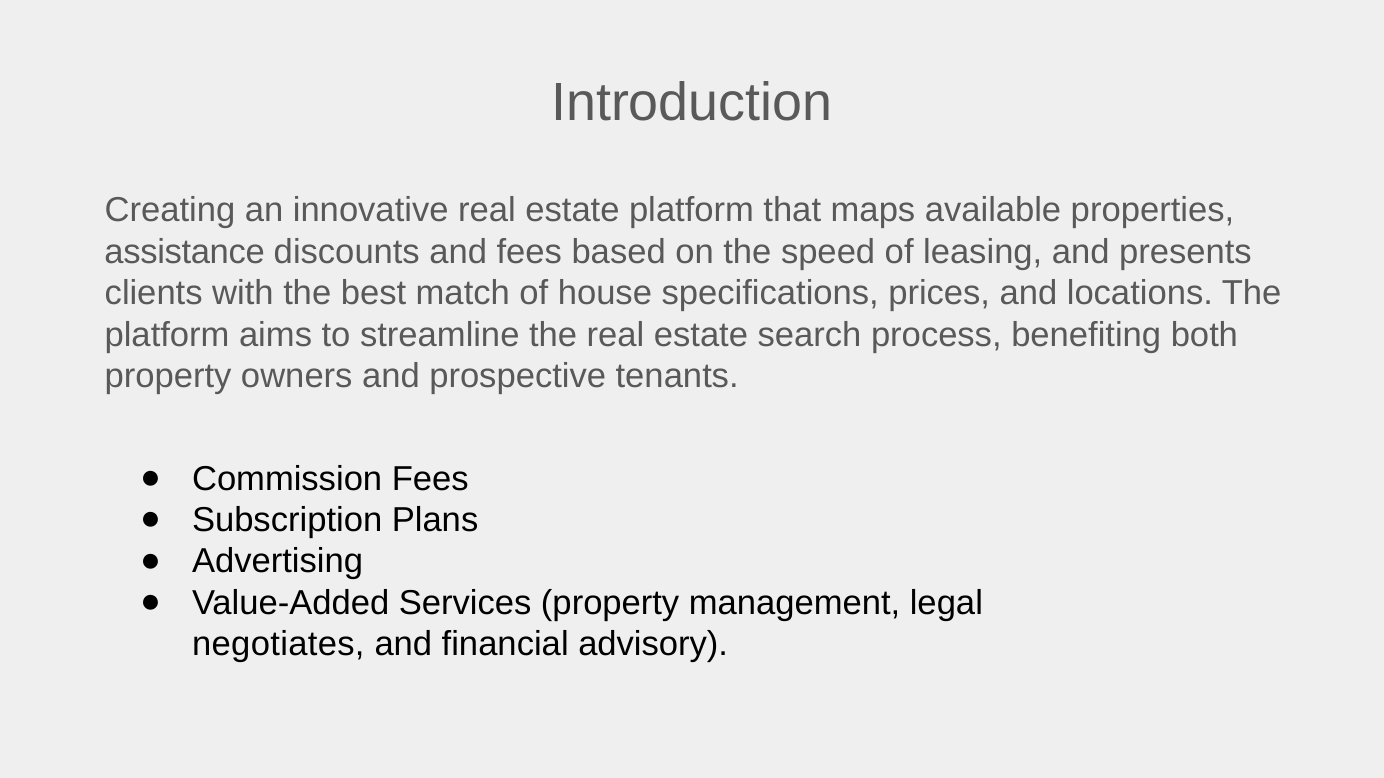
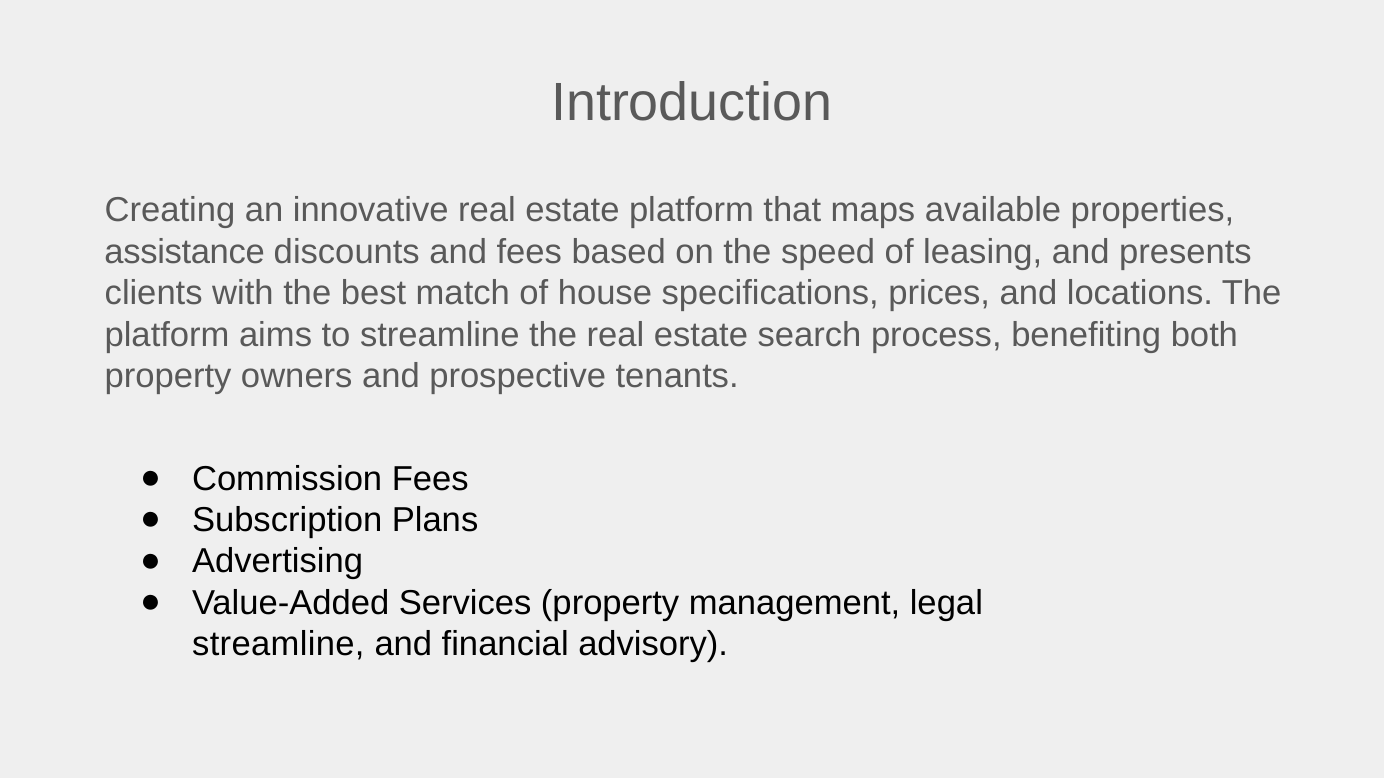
negotiates at (278, 645): negotiates -> streamline
